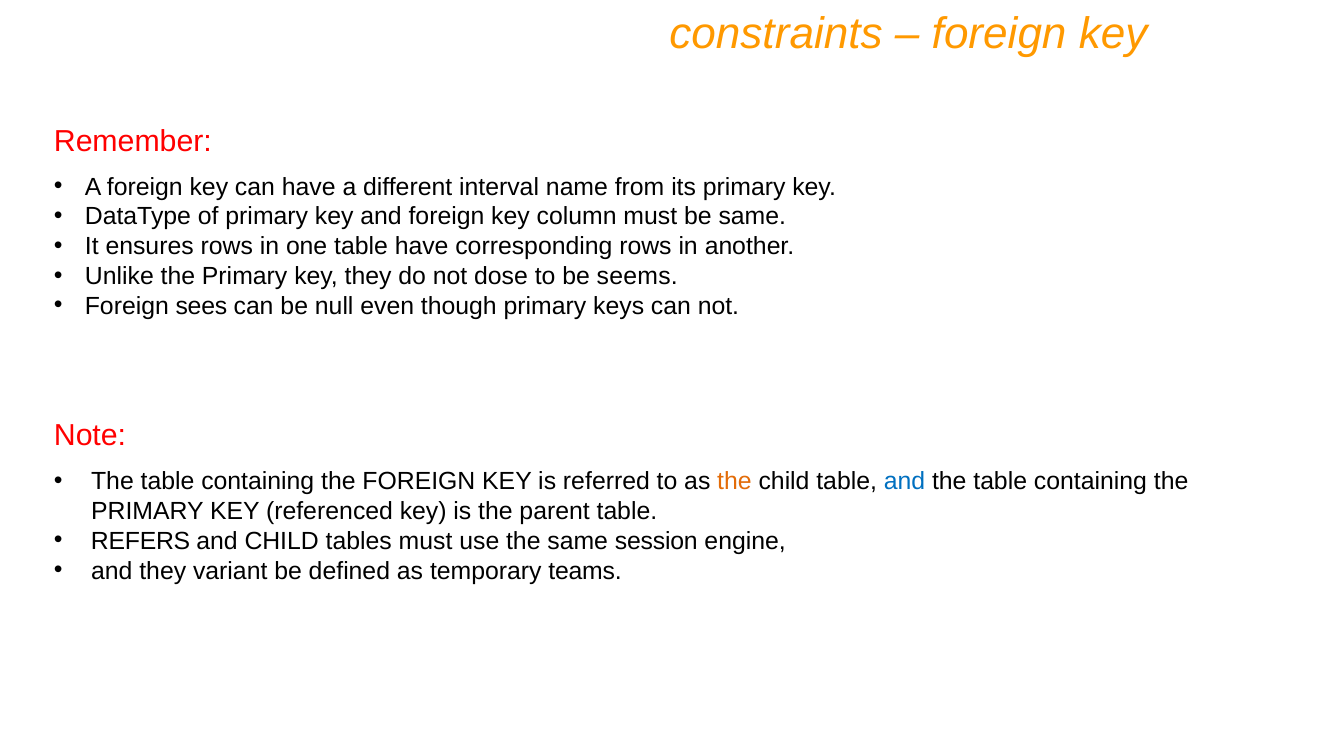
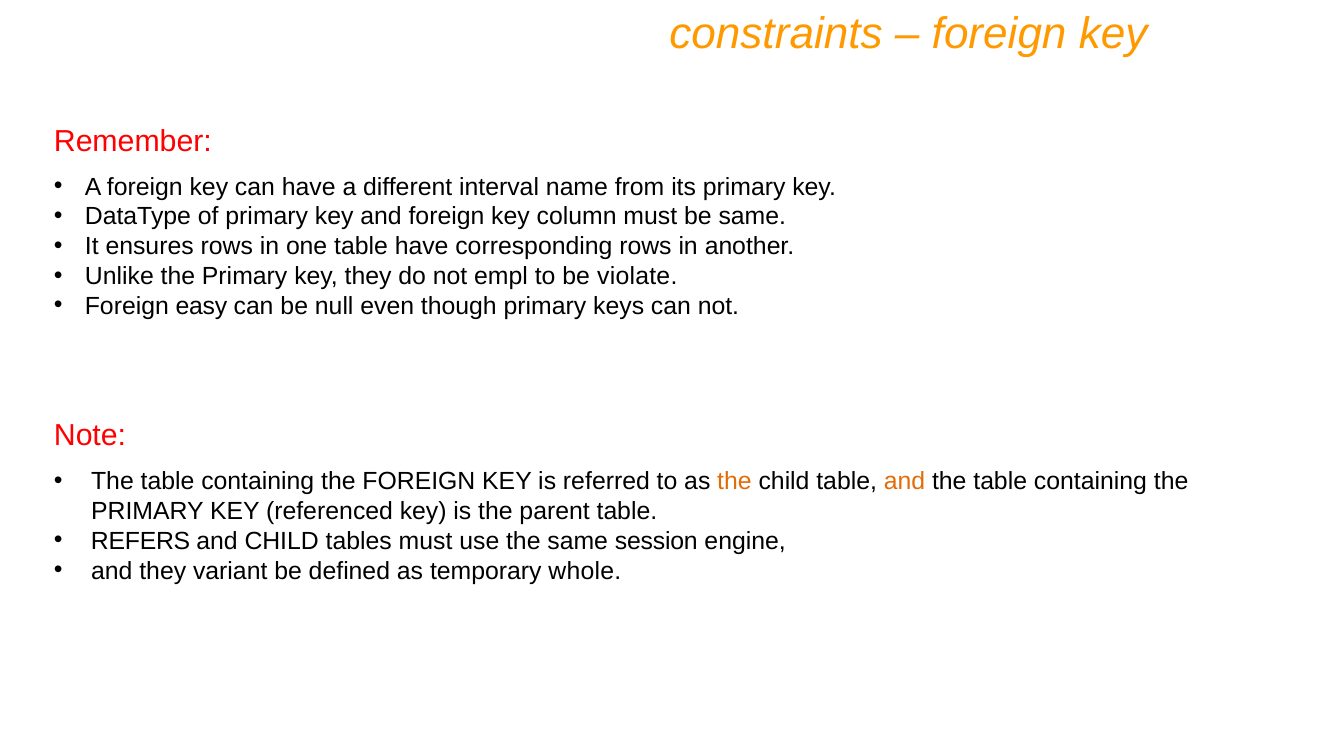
dose: dose -> empl
seems: seems -> violate
sees: sees -> easy
and at (905, 482) colour: blue -> orange
teams: teams -> whole
